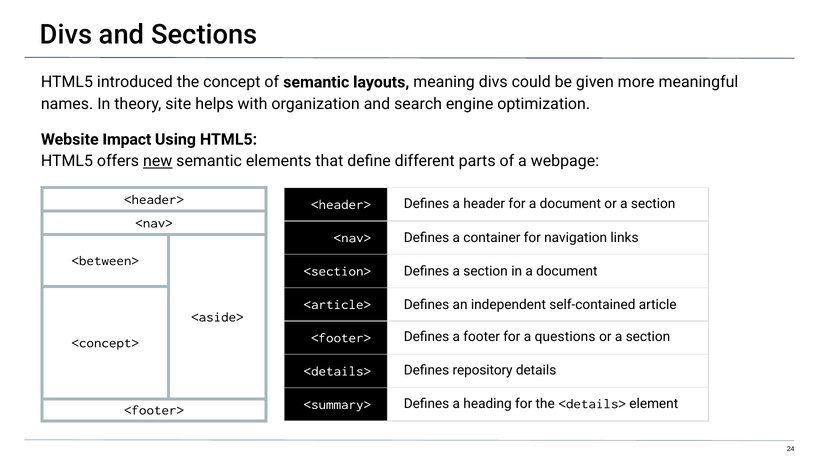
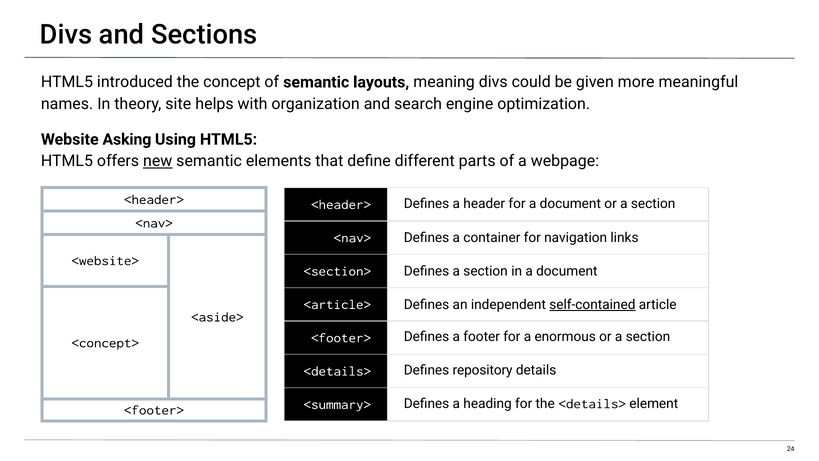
Impact: Impact -> Asking
<between>: <between> -> <website>
self-contained underline: none -> present
questions: questions -> enormous
